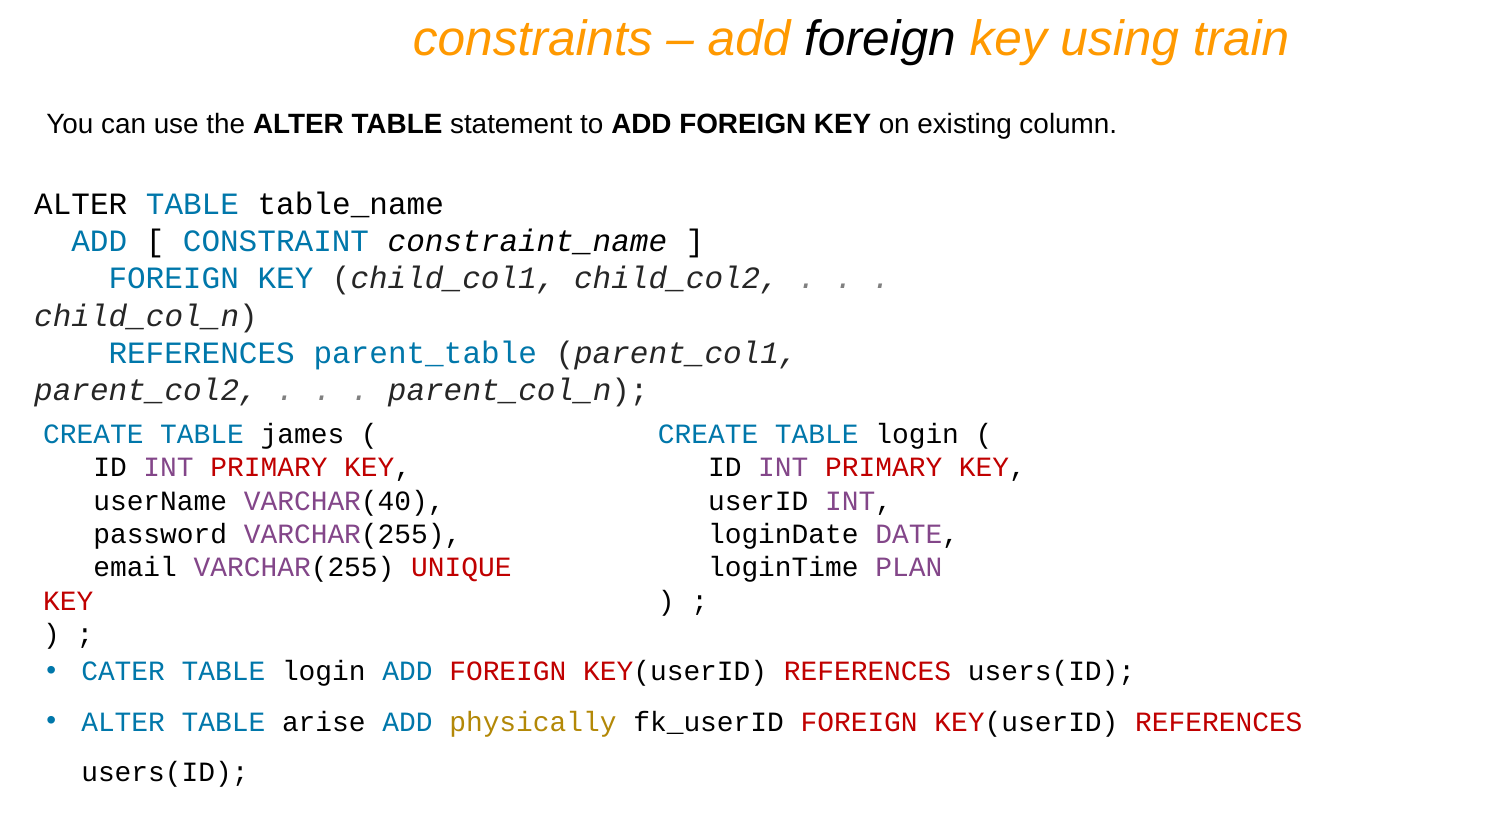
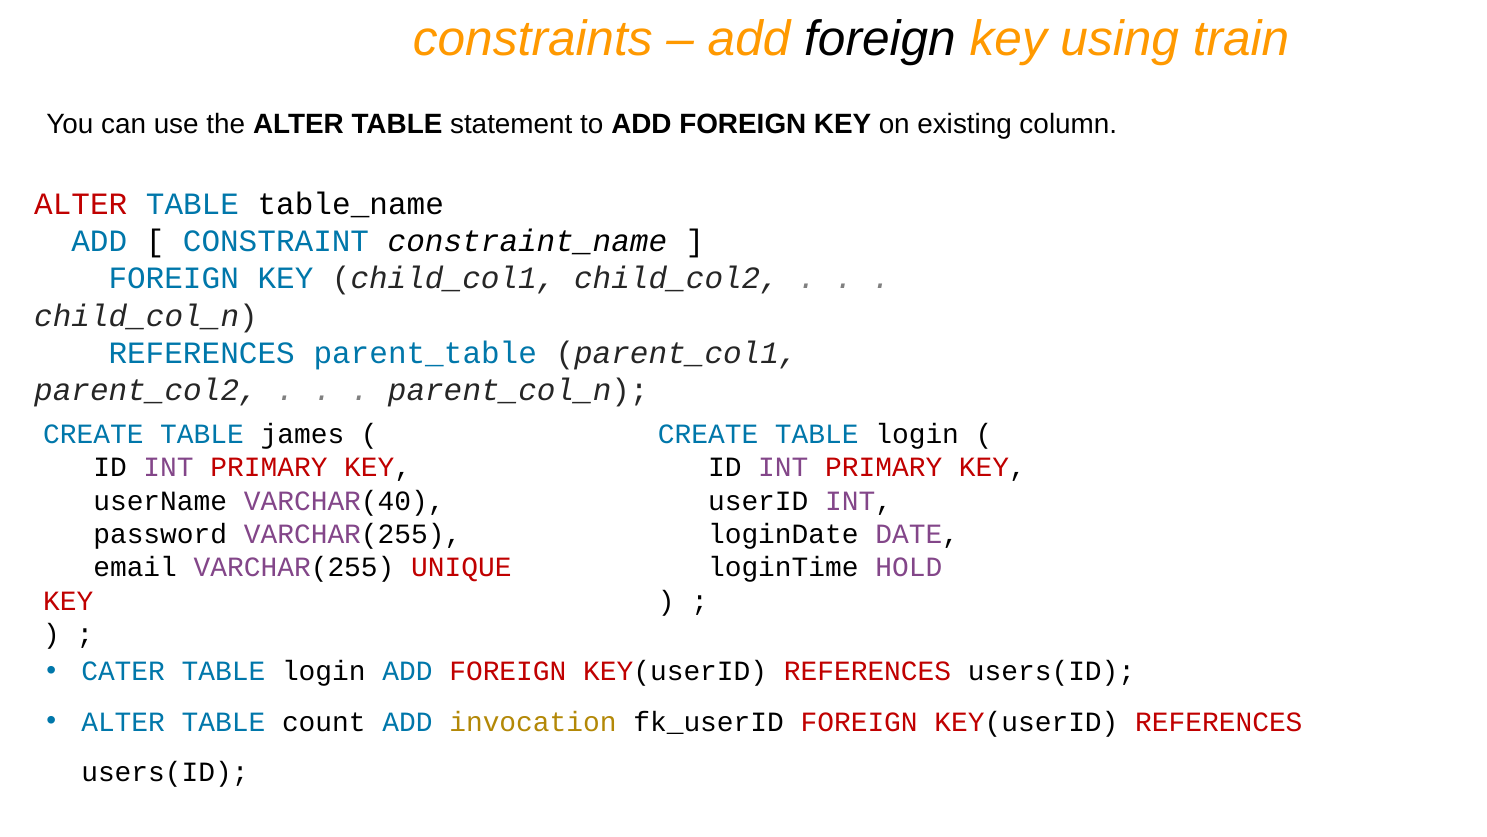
ALTER at (81, 204) colour: black -> red
PLAN: PLAN -> HOLD
arise: arise -> count
physically: physically -> invocation
